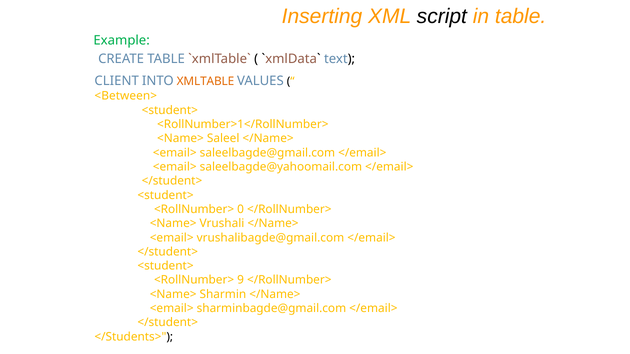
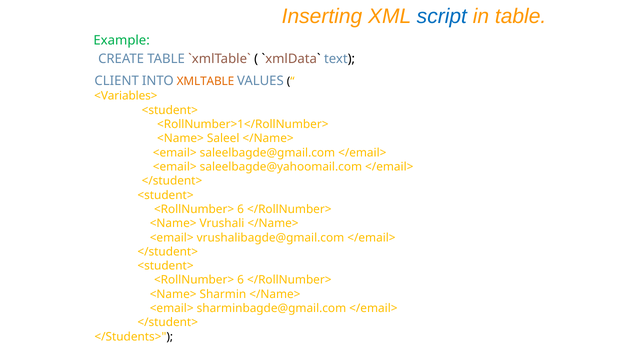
script colour: black -> blue
<Between>: <Between> -> <Variables>
0 at (241, 210): 0 -> 6
9 at (241, 280): 9 -> 6
